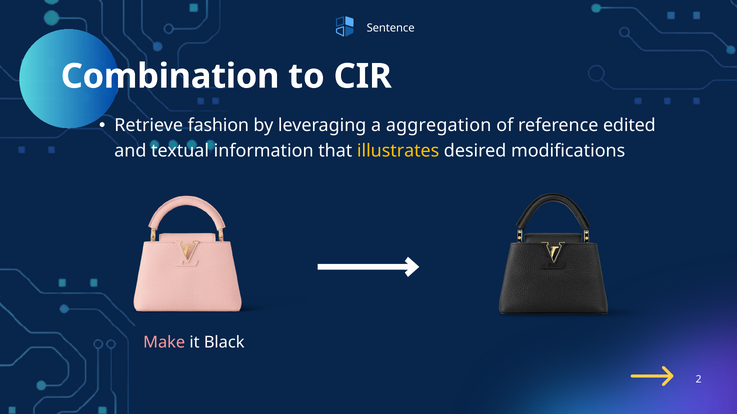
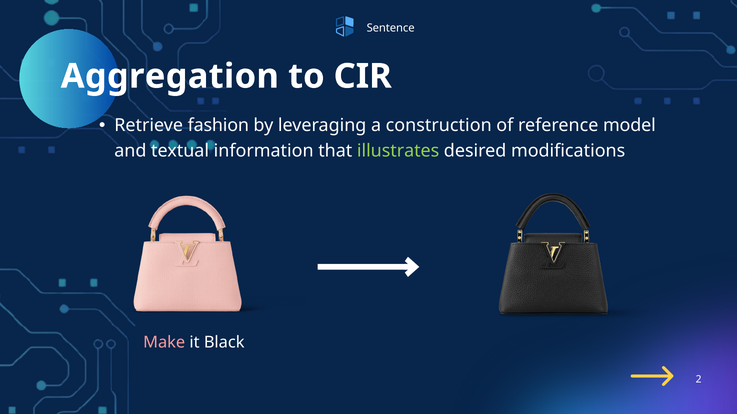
Combination: Combination -> Aggregation
aggregation: aggregation -> construction
edited: edited -> model
illustrates colour: yellow -> light green
